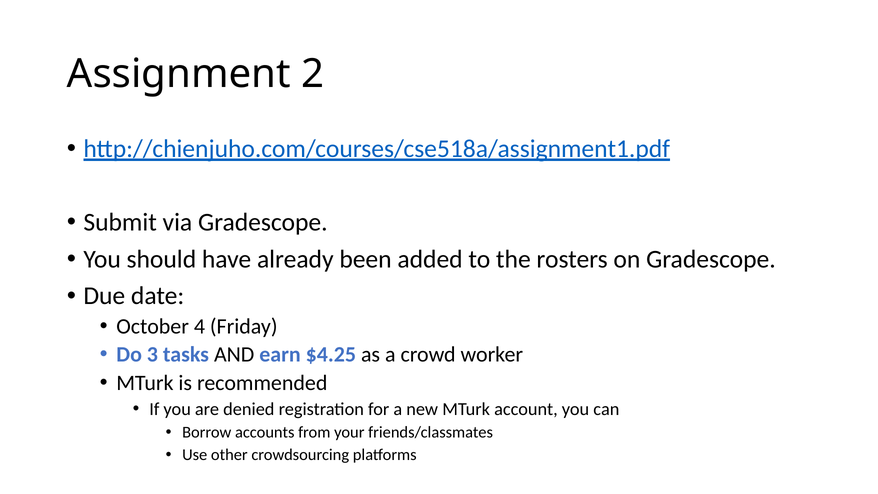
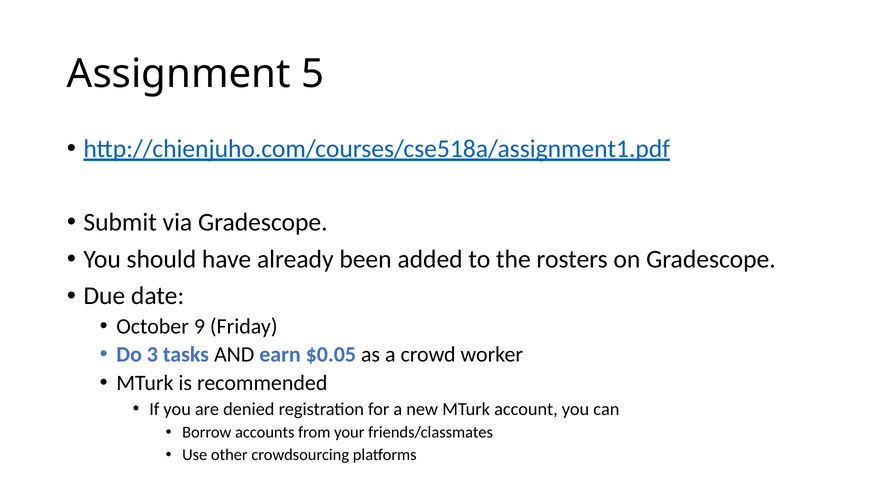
2: 2 -> 5
4: 4 -> 9
$4.25: $4.25 -> $0.05
